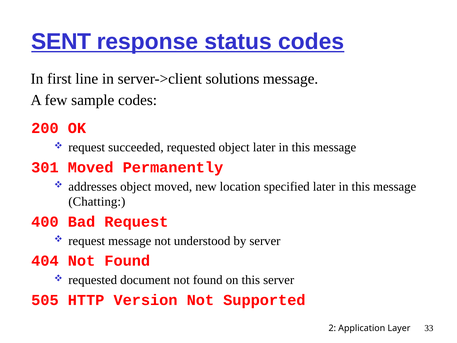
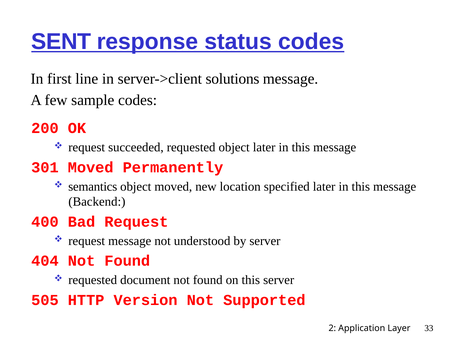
addresses: addresses -> semantics
Chatting: Chatting -> Backend
